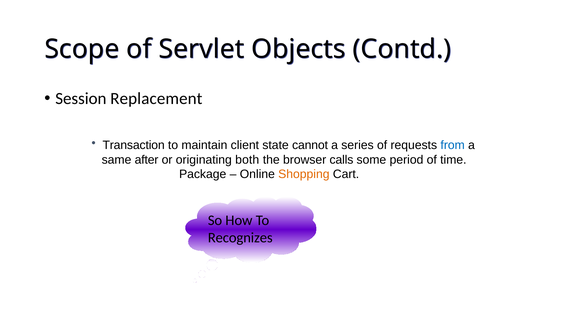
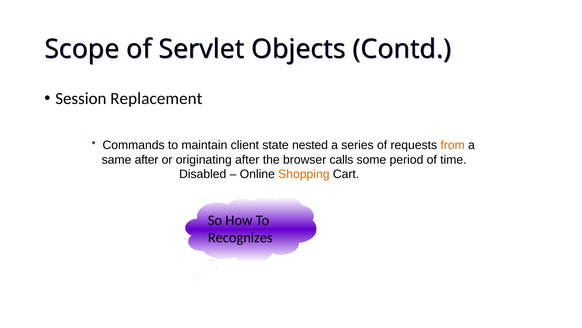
Transaction: Transaction -> Commands
cannot: cannot -> nested
from colour: blue -> orange
originating both: both -> after
Package: Package -> Disabled
